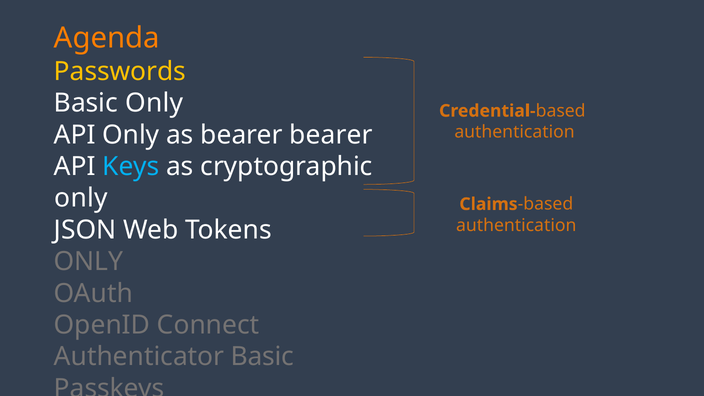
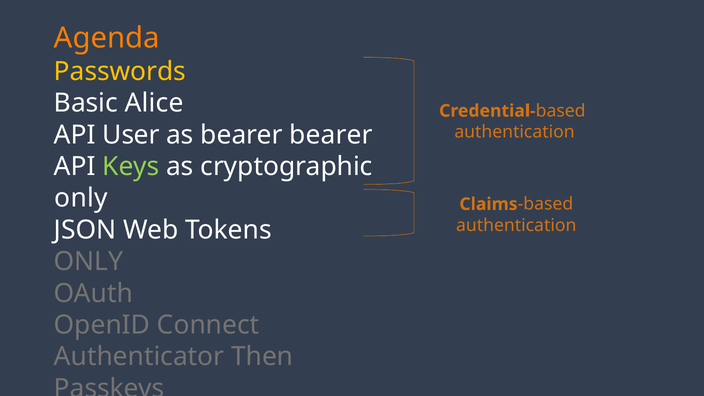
Basic Only: Only -> Alice
API Only: Only -> User
Keys colour: light blue -> light green
Authenticator Basic: Basic -> Then
